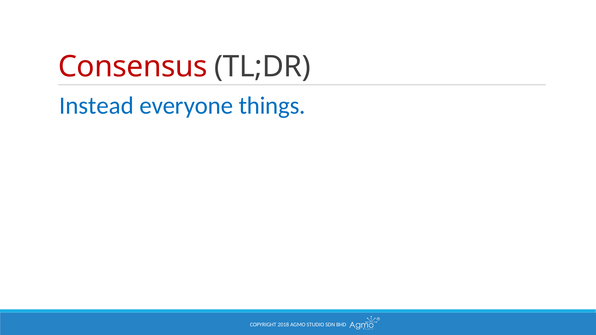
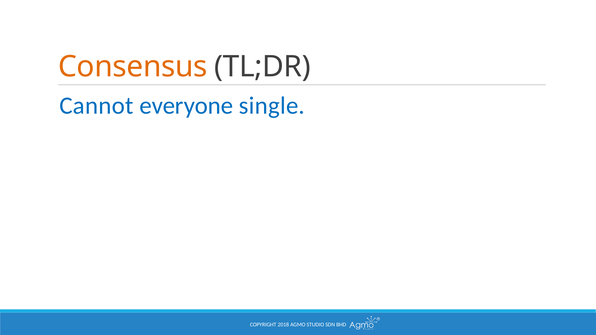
Consensus colour: red -> orange
Instead: Instead -> Cannot
things: things -> single
